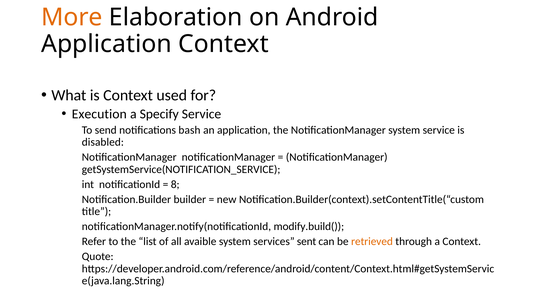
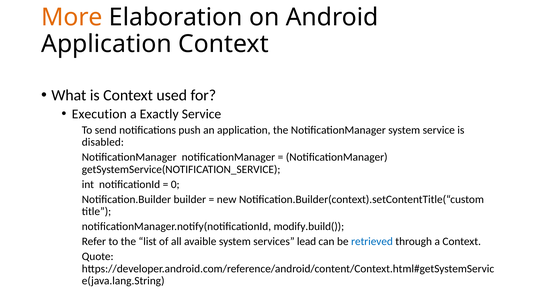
Specify: Specify -> Exactly
bash: bash -> push
8: 8 -> 0
sent: sent -> lead
retrieved colour: orange -> blue
